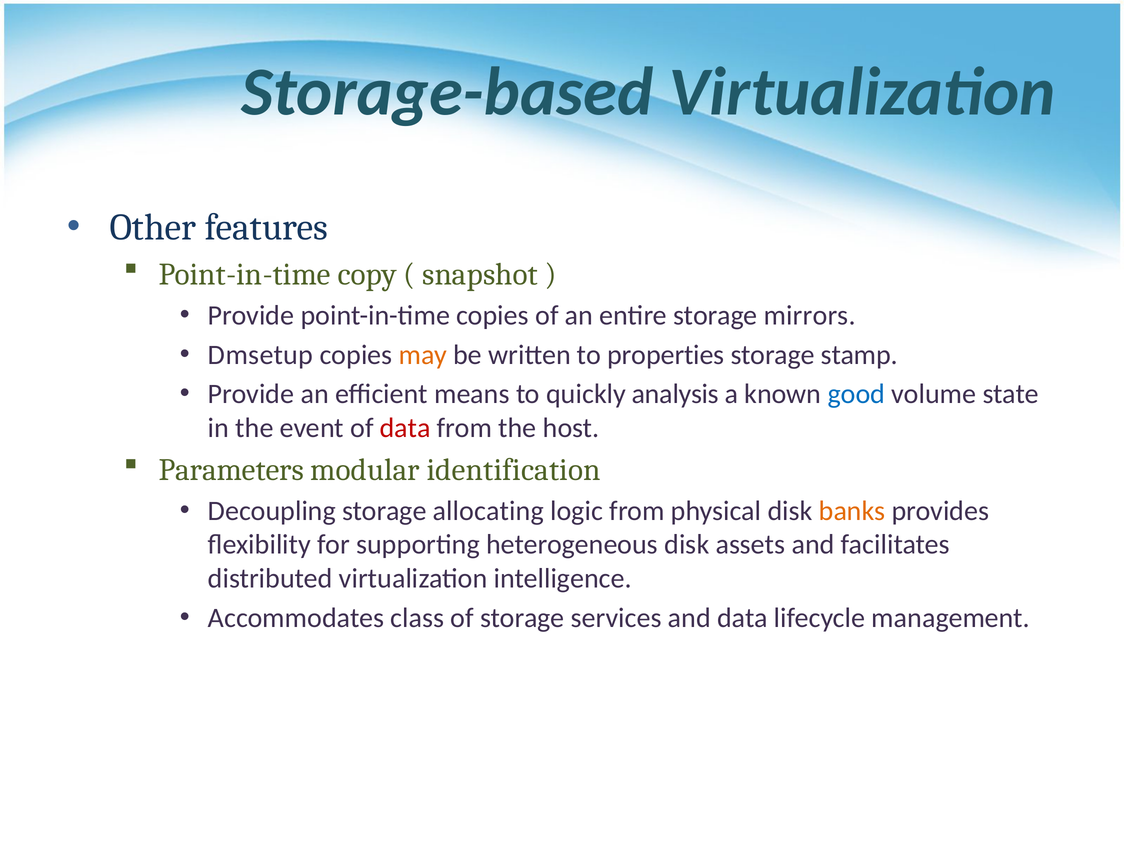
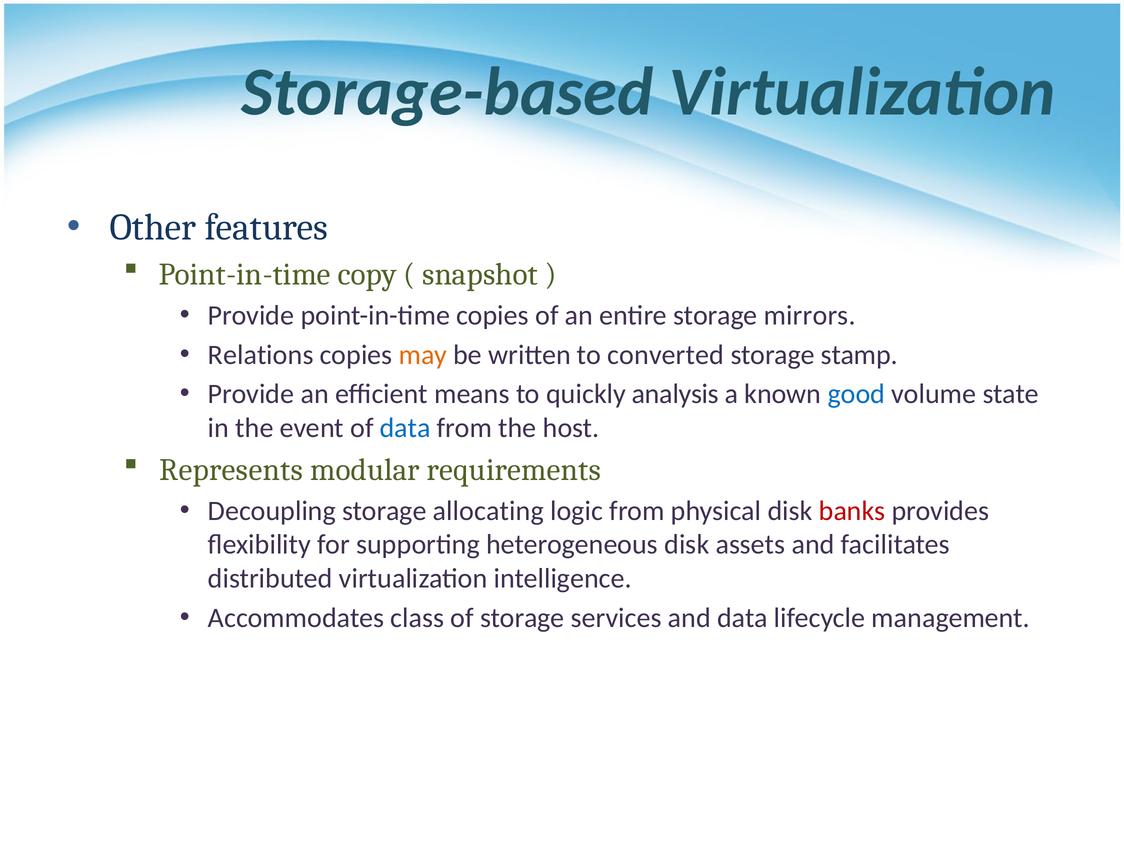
Dmsetup: Dmsetup -> Relations
properties: properties -> converted
data at (405, 428) colour: red -> blue
Parameters: Parameters -> Represents
identification: identification -> requirements
banks colour: orange -> red
